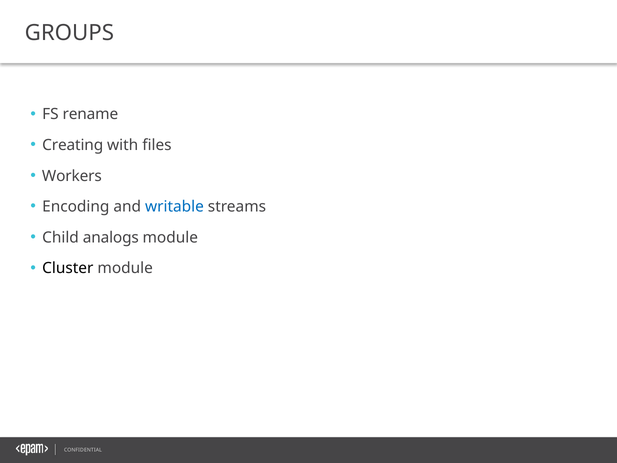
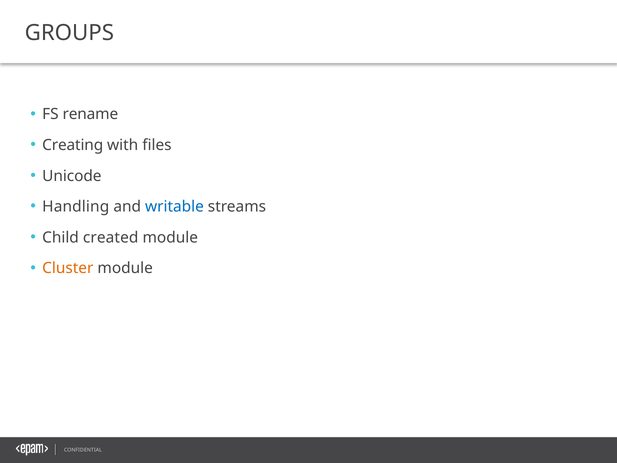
Workers: Workers -> Unicode
Encoding: Encoding -> Handling
analogs: analogs -> created
Cluster colour: black -> orange
